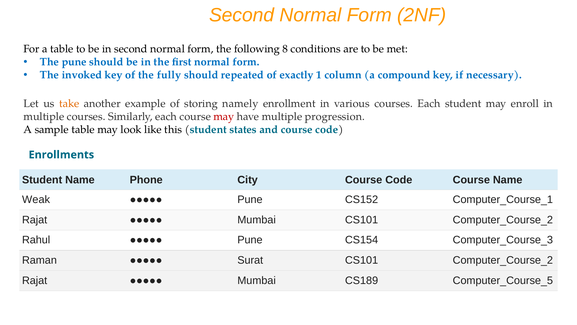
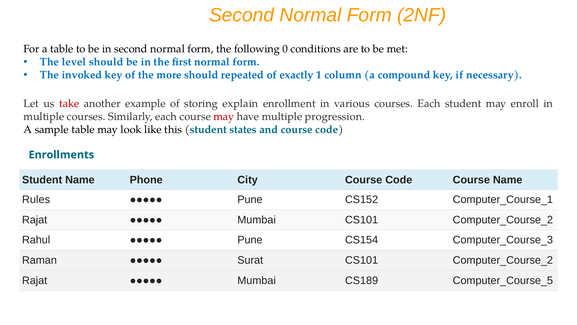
8: 8 -> 0
The pune: pune -> level
fully: fully -> more
take colour: orange -> red
namely: namely -> explain
Weak: Weak -> Rules
